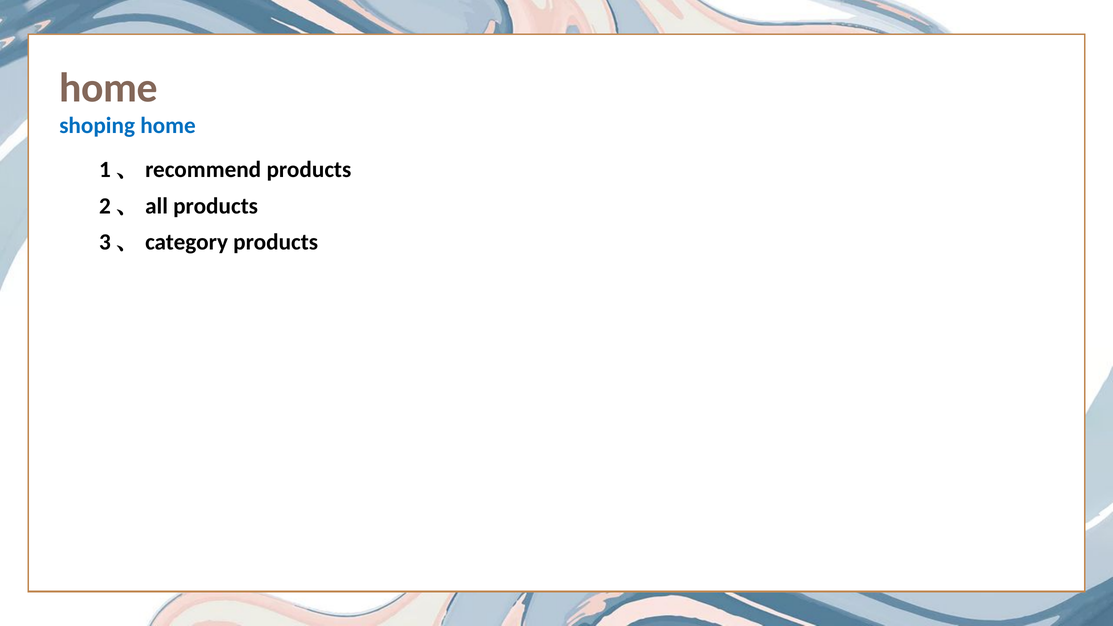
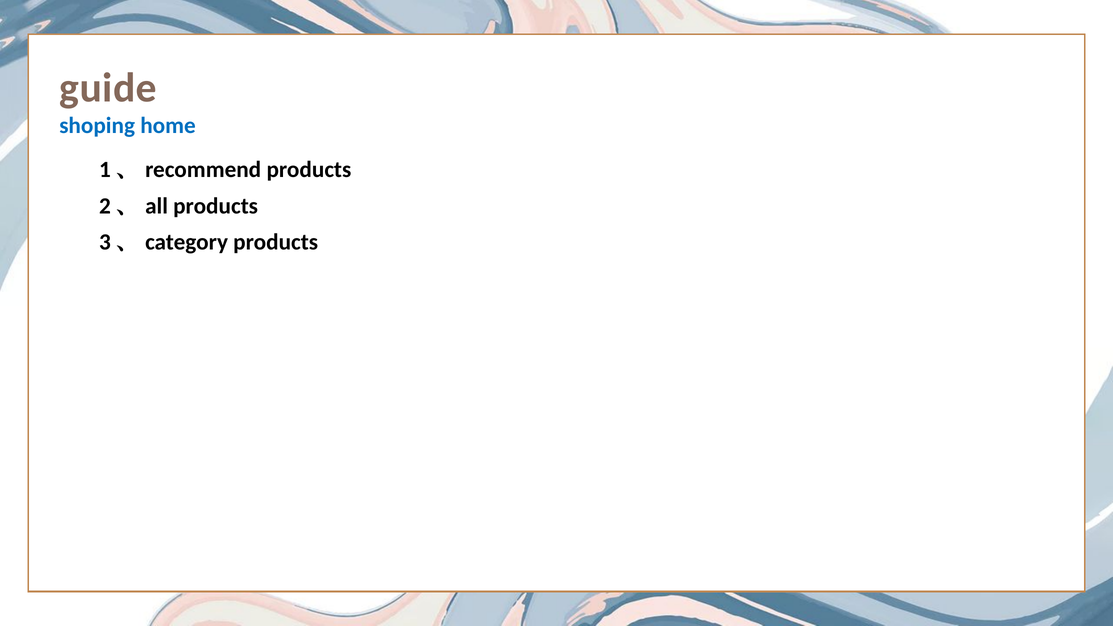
home at (109, 88): home -> guide
